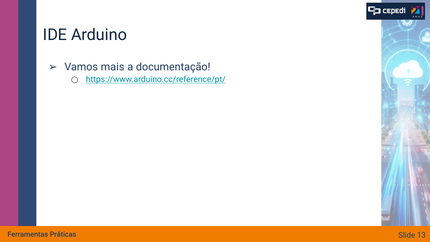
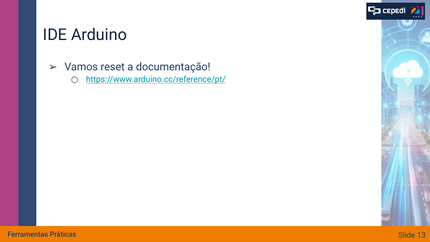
mais: mais -> reset
